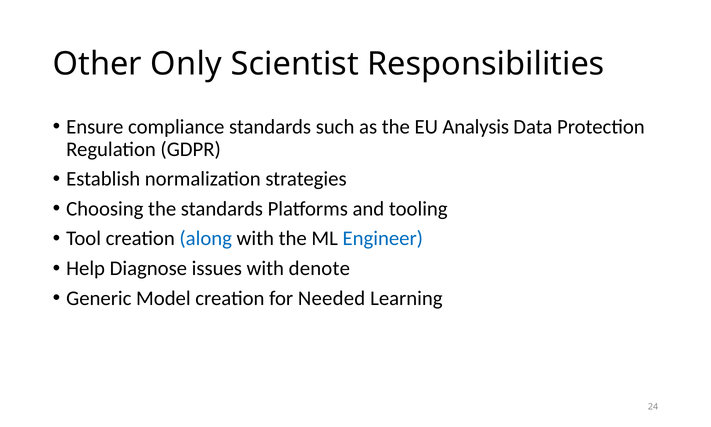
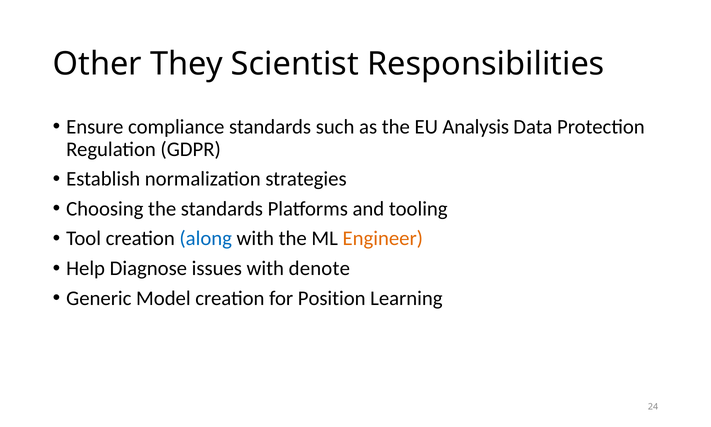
Only: Only -> They
Engineer colour: blue -> orange
Needed: Needed -> Position
